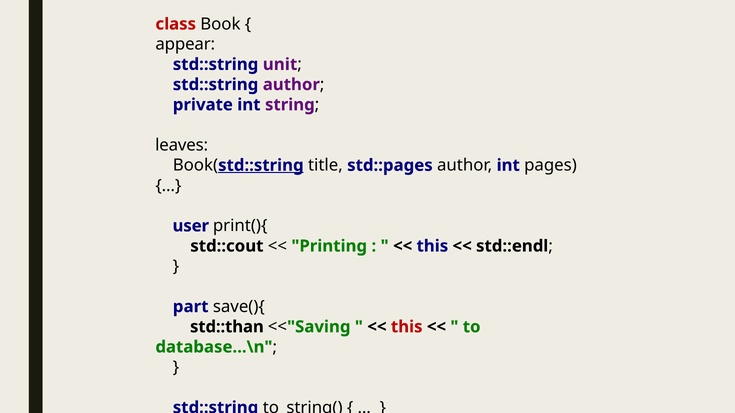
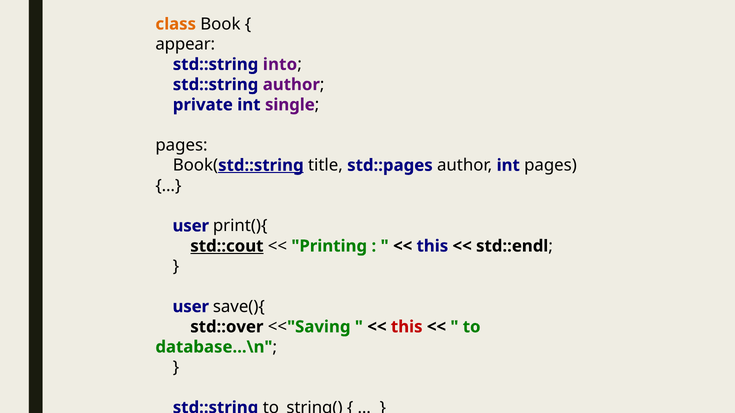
class colour: red -> orange
unit: unit -> into
string: string -> single
leaves at (182, 145): leaves -> pages
std::cout underline: none -> present
part at (191, 307): part -> user
std::than: std::than -> std::over
